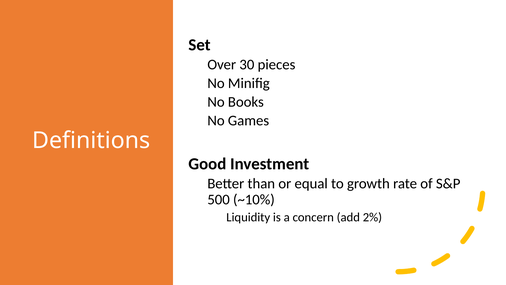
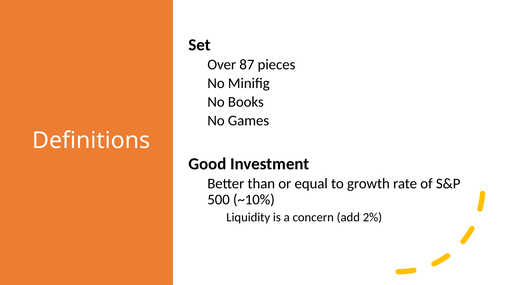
30: 30 -> 87
